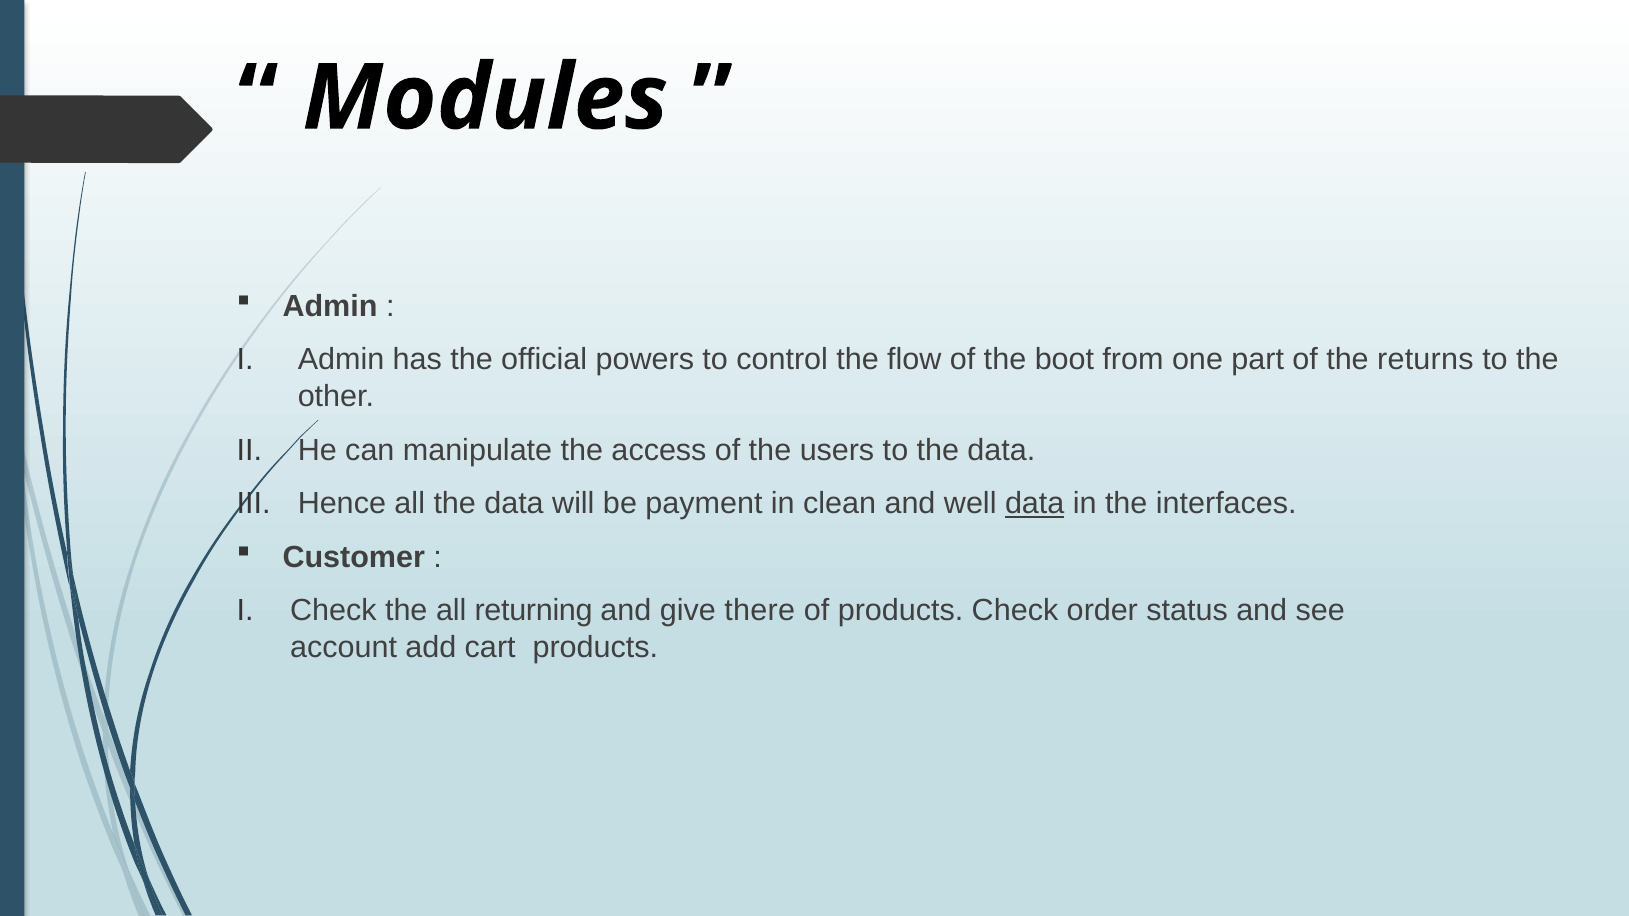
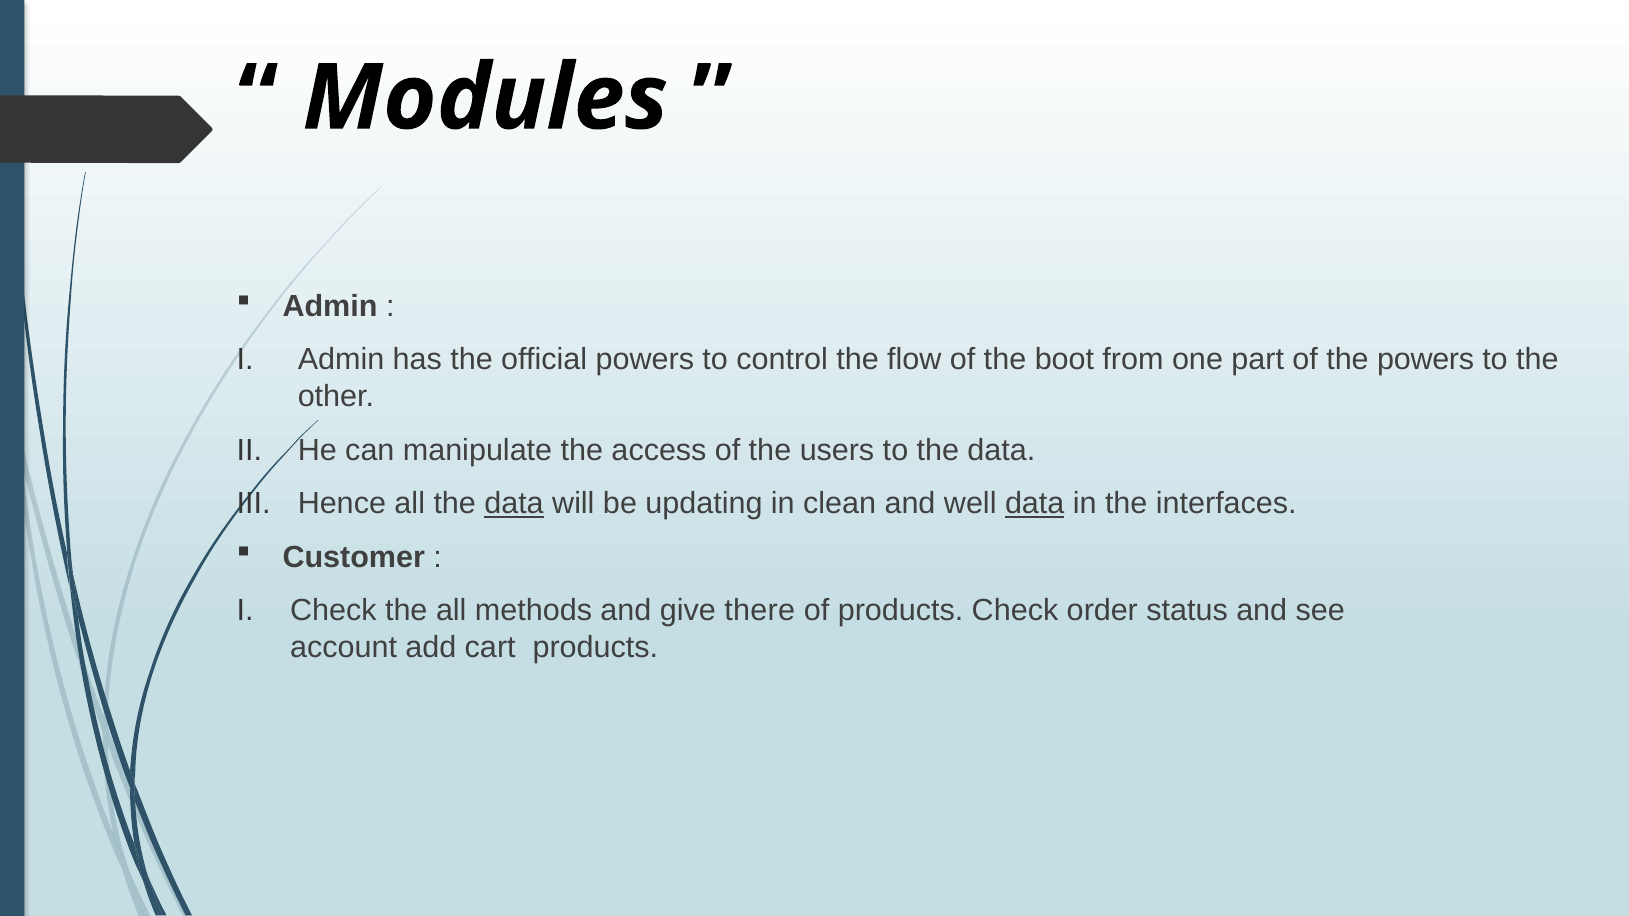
the returns: returns -> powers
data at (514, 504) underline: none -> present
payment: payment -> updating
returning: returning -> methods
